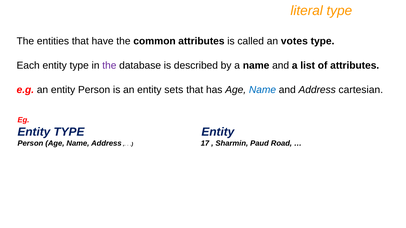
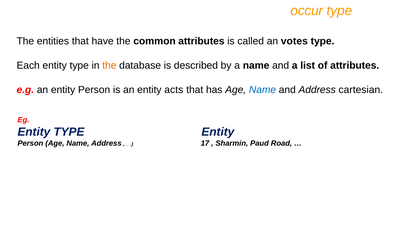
literal: literal -> occur
the at (109, 66) colour: purple -> orange
sets: sets -> acts
